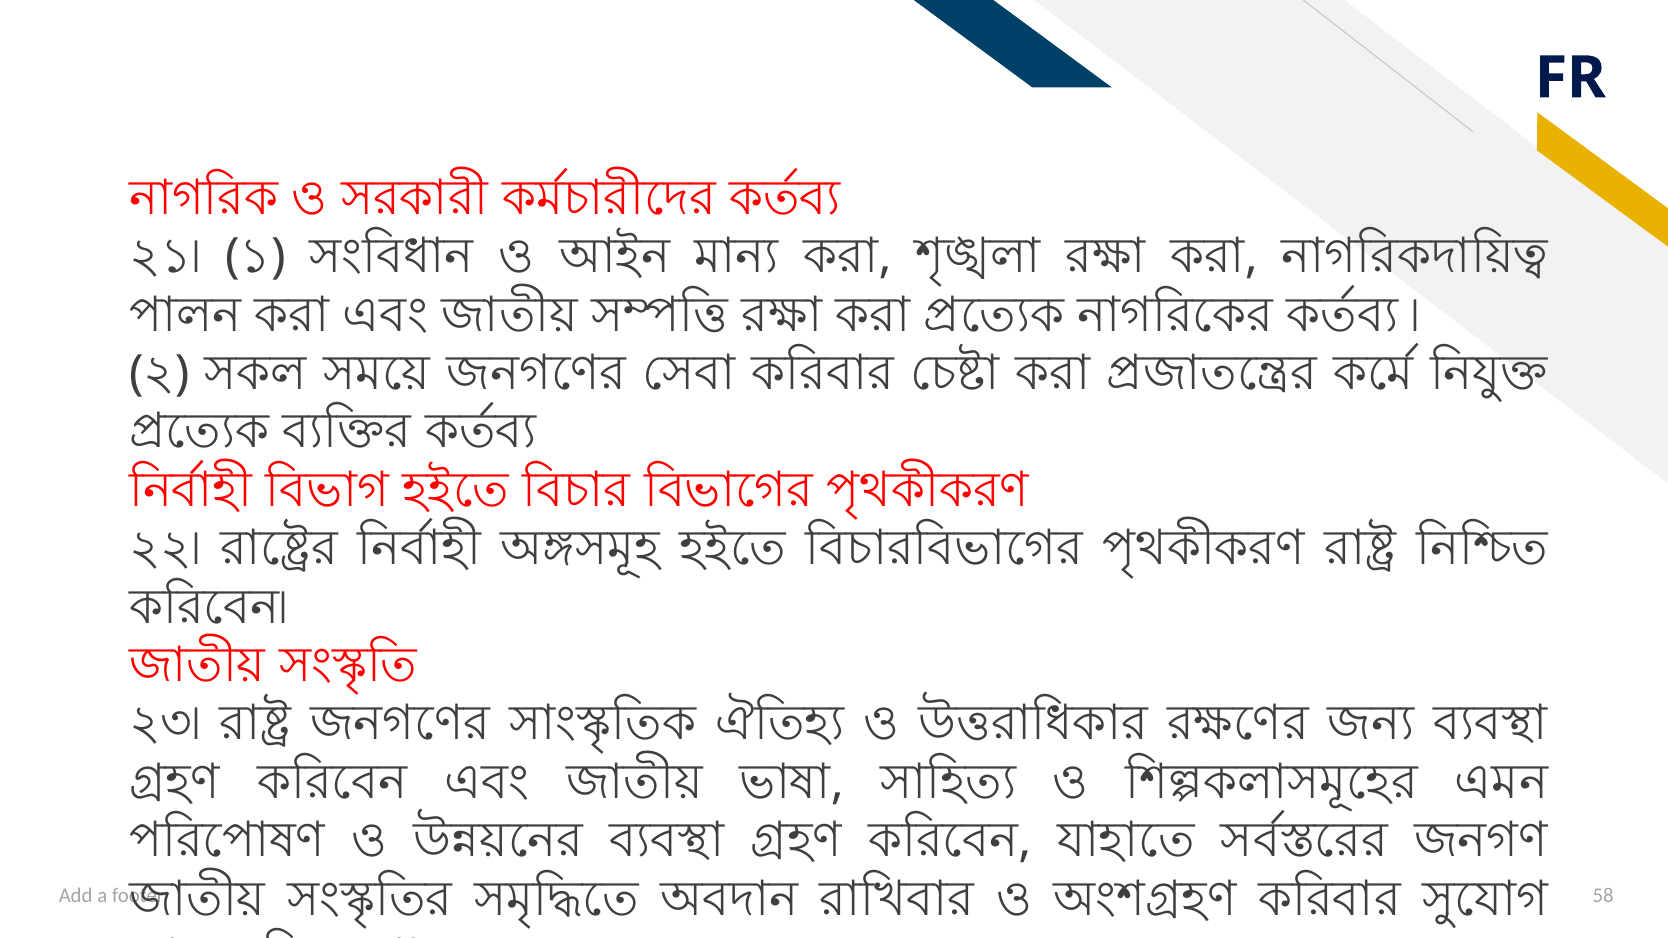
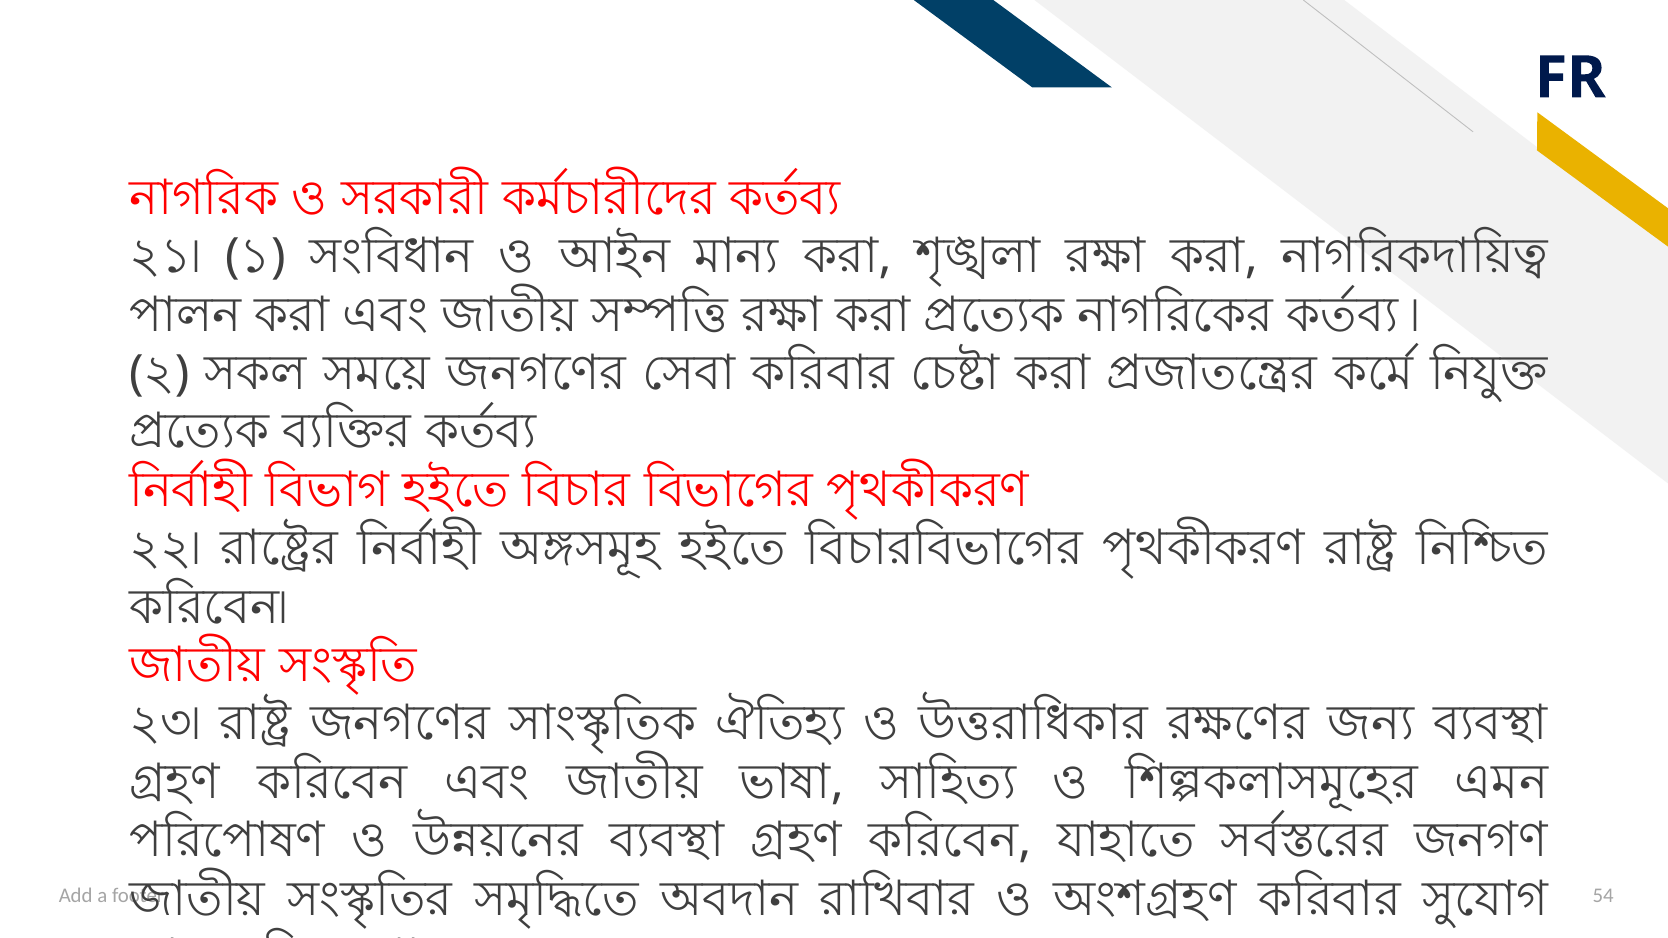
58: 58 -> 54
